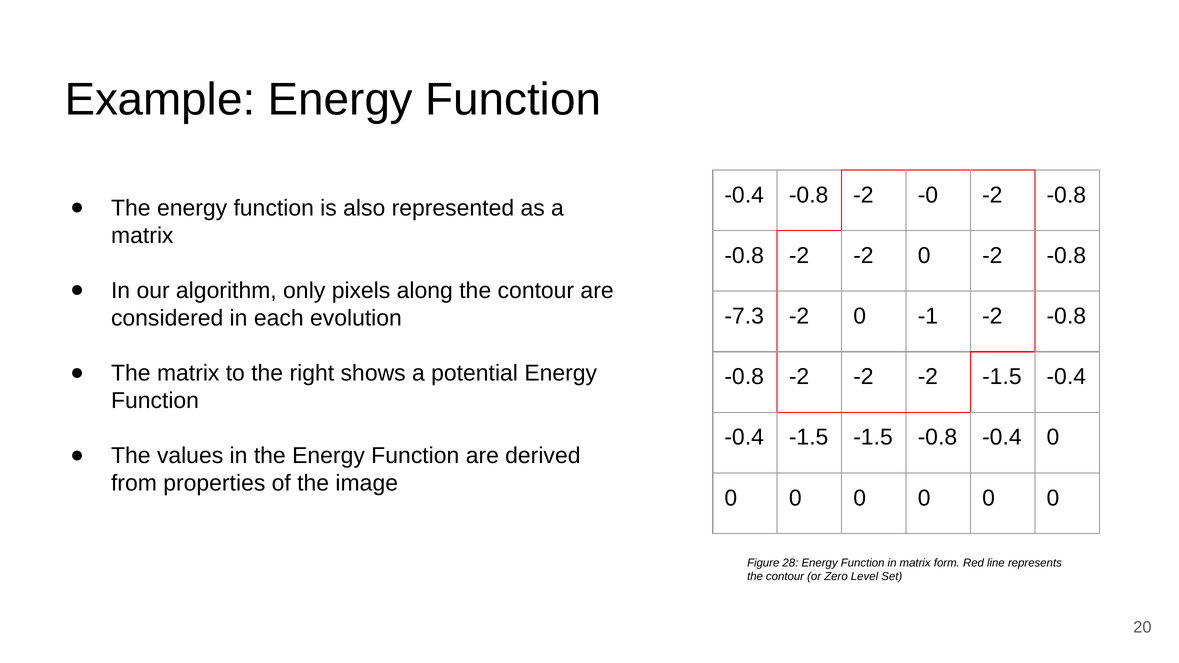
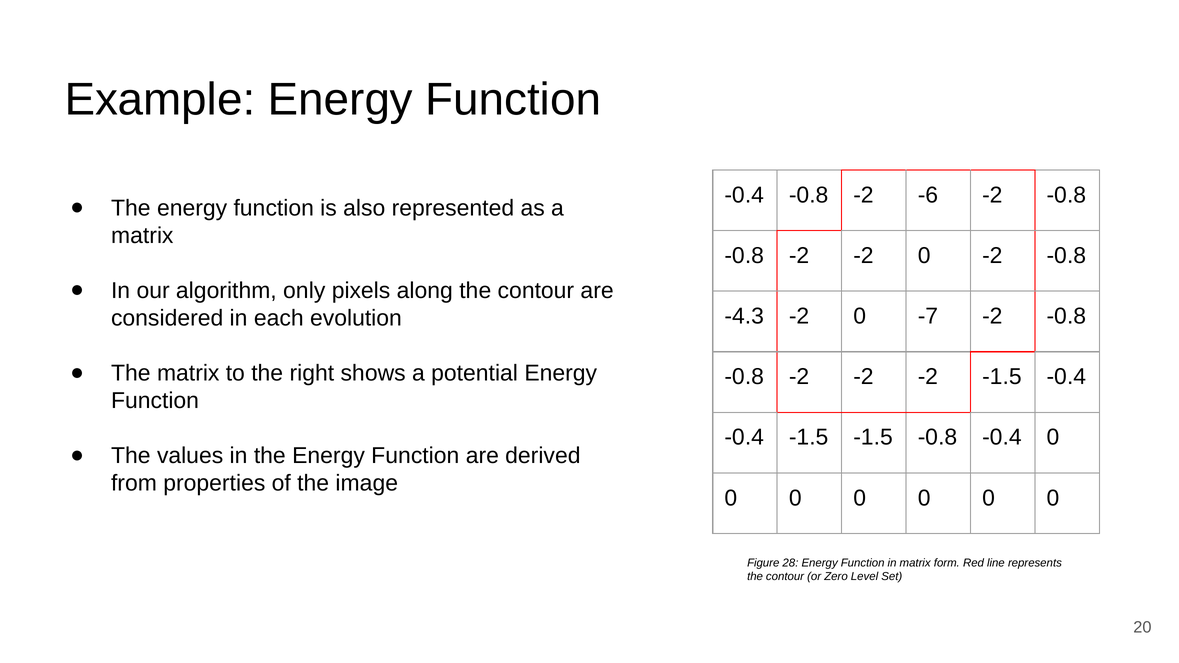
-0: -0 -> -6
-7.3: -7.3 -> -4.3
-1: -1 -> -7
